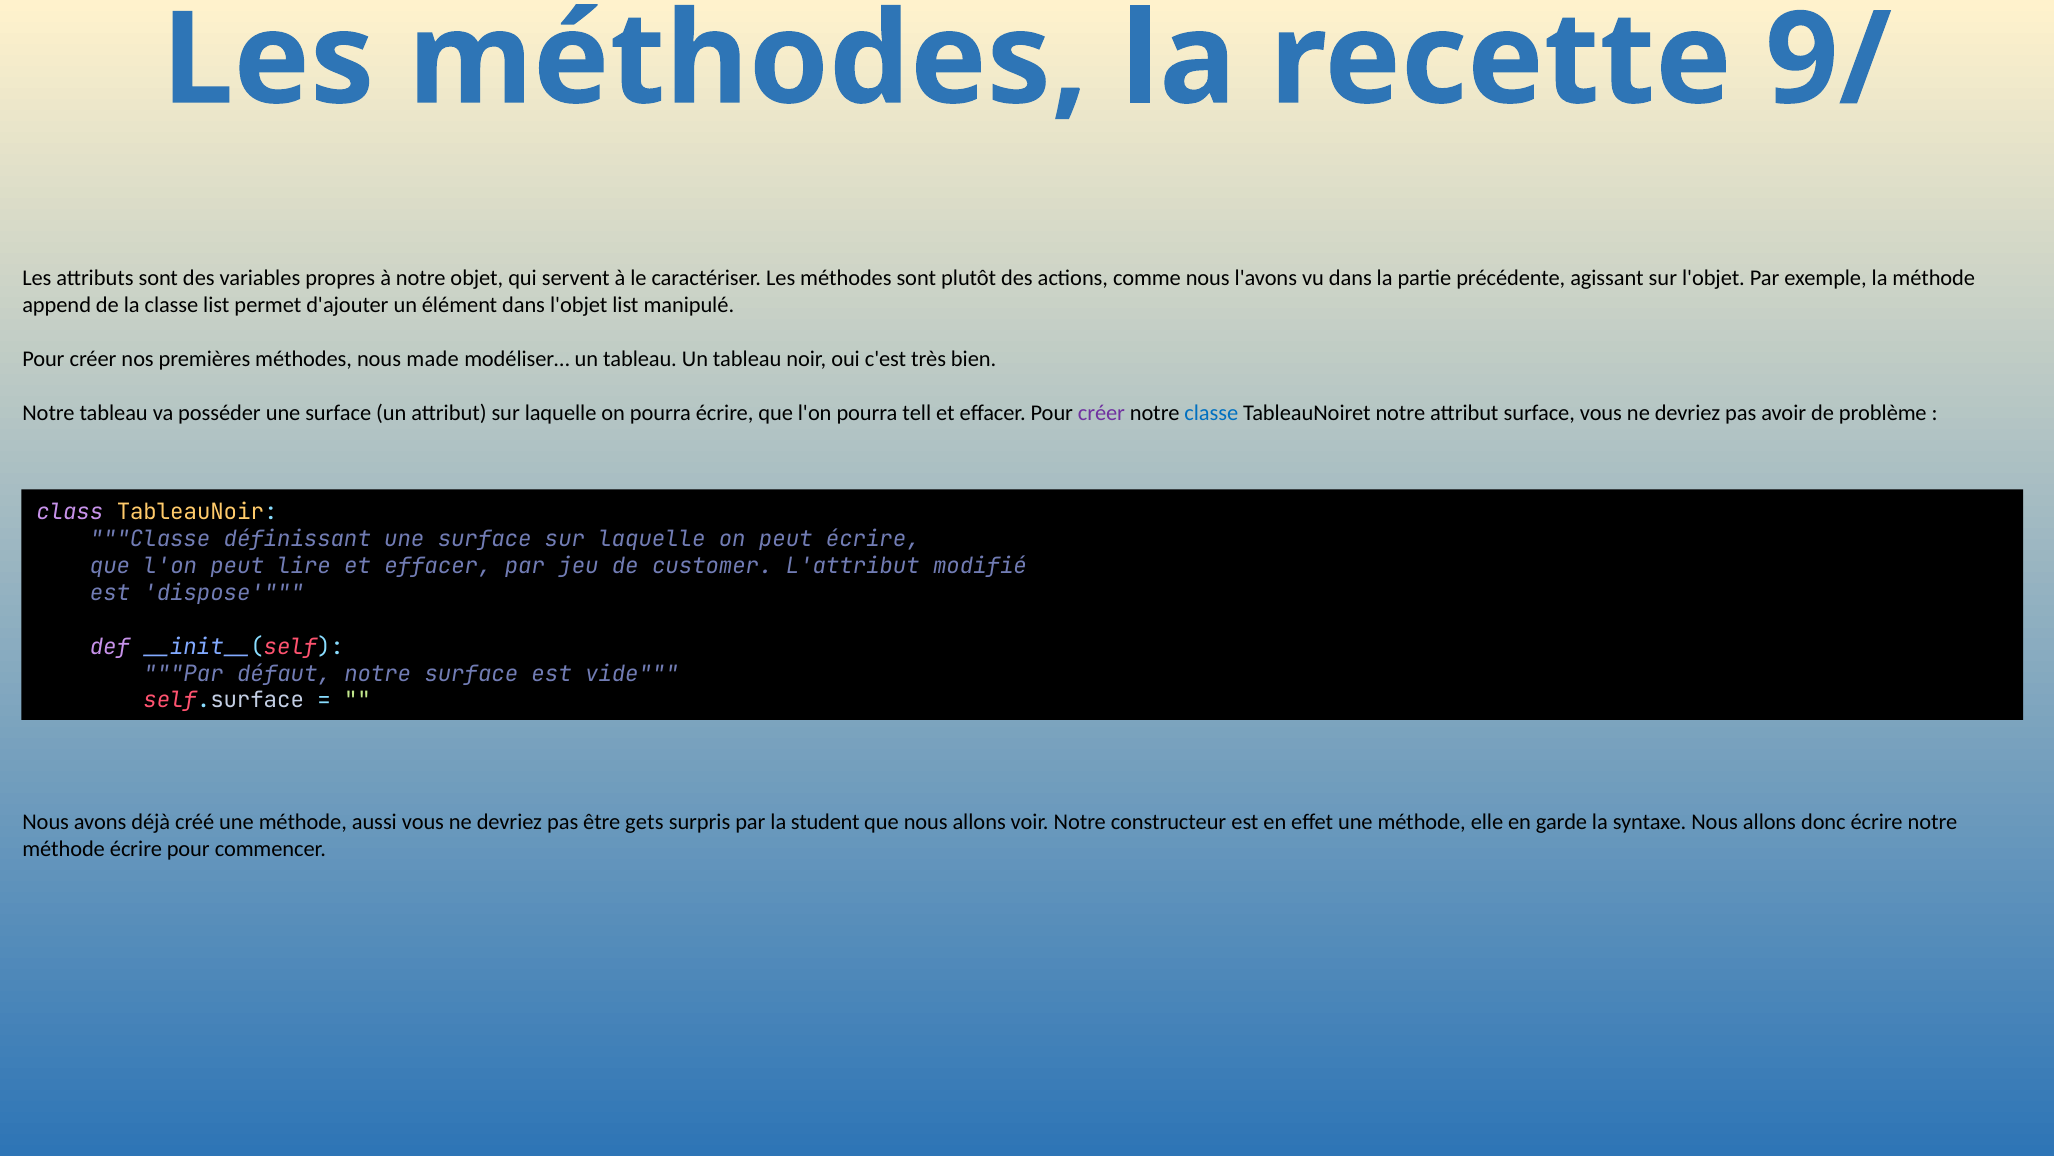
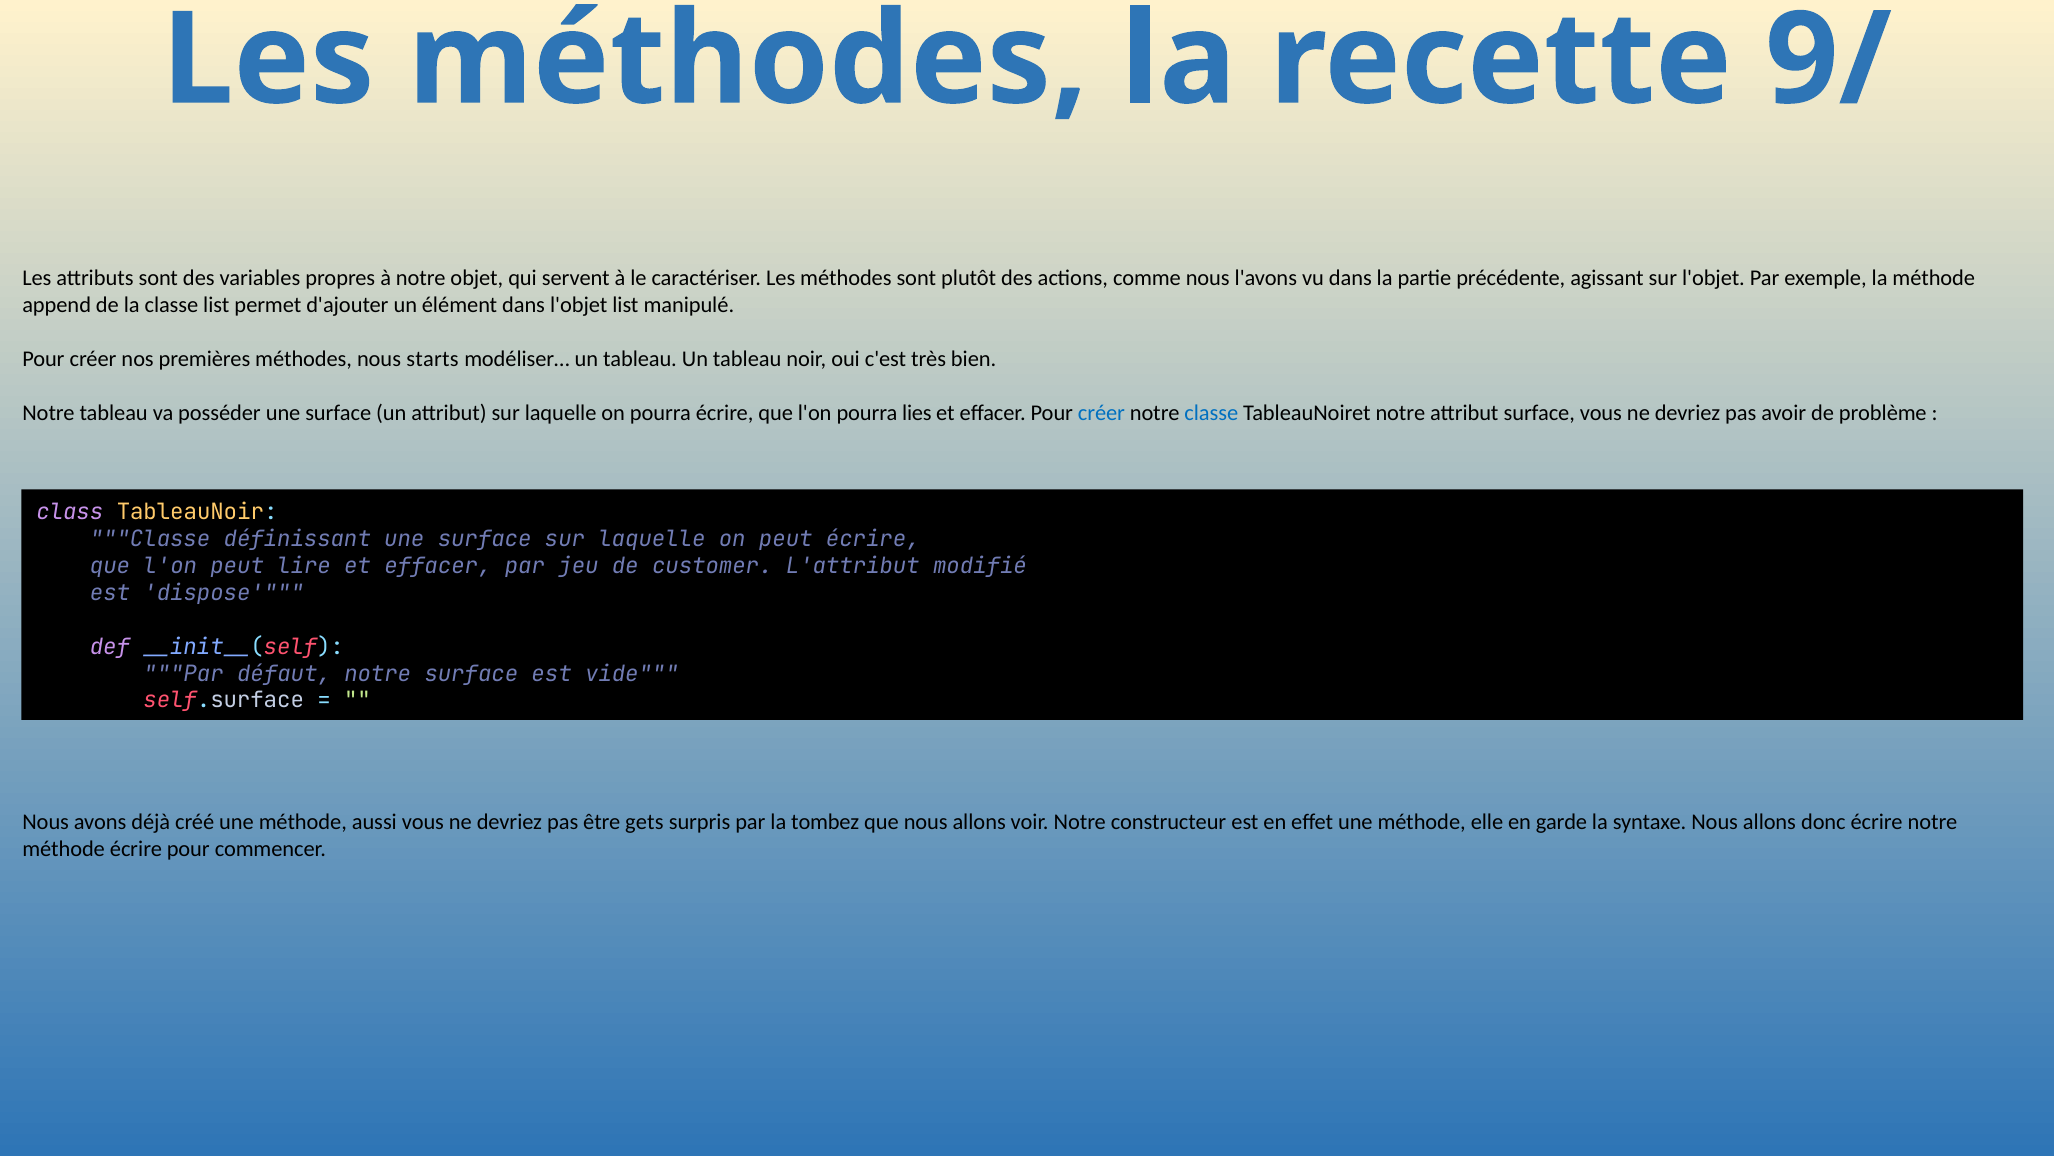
made: made -> starts
tell: tell -> lies
créer at (1101, 413) colour: purple -> blue
student: student -> tombez
